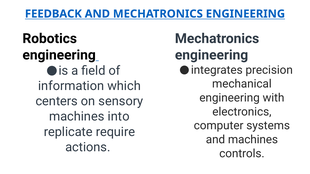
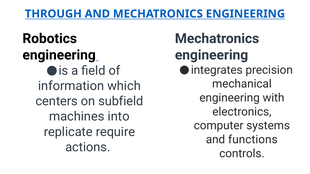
FEEDBACK: FEEDBACK -> THROUGH
sensory: sensory -> subfield
and machines: machines -> functions
